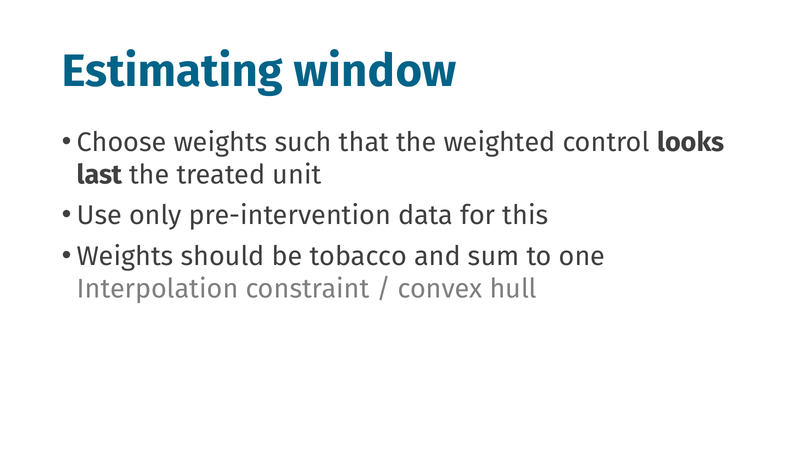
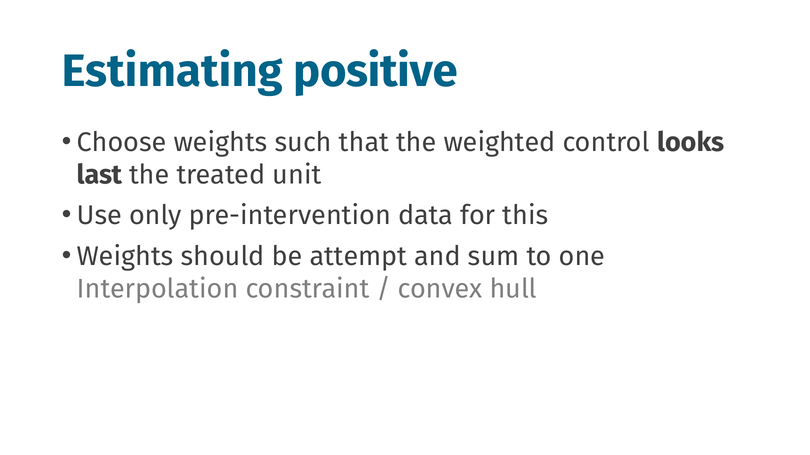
window: window -> positive
tobacco: tobacco -> attempt
